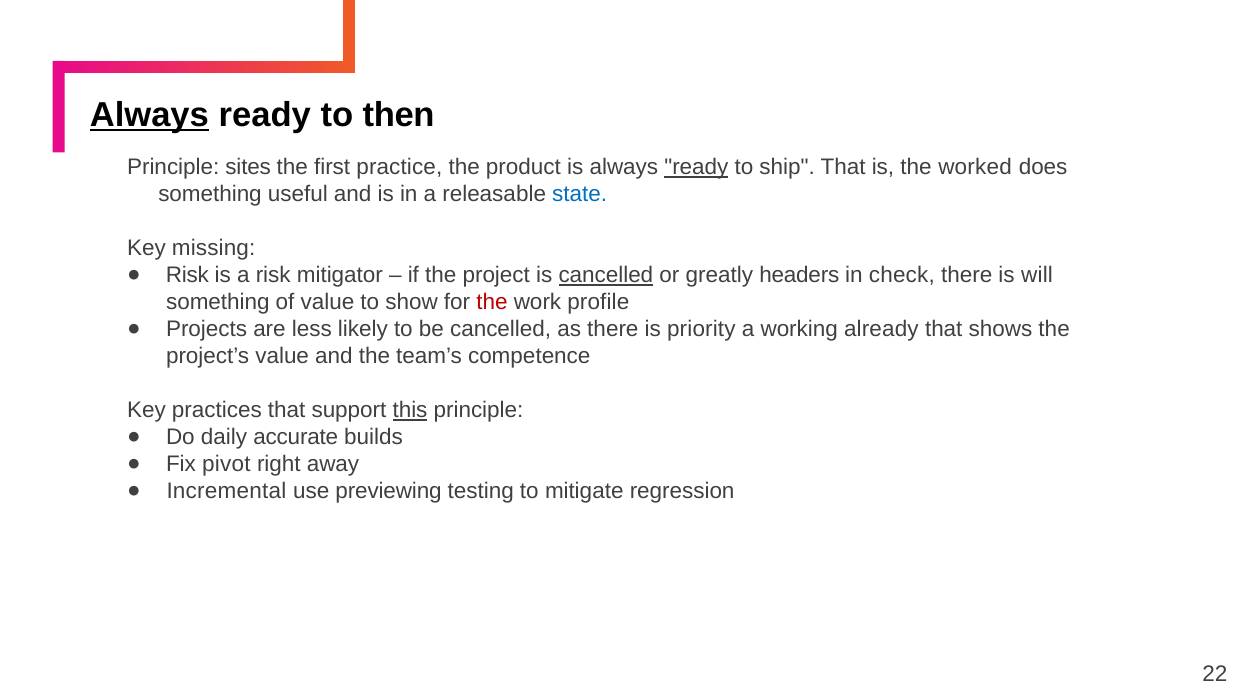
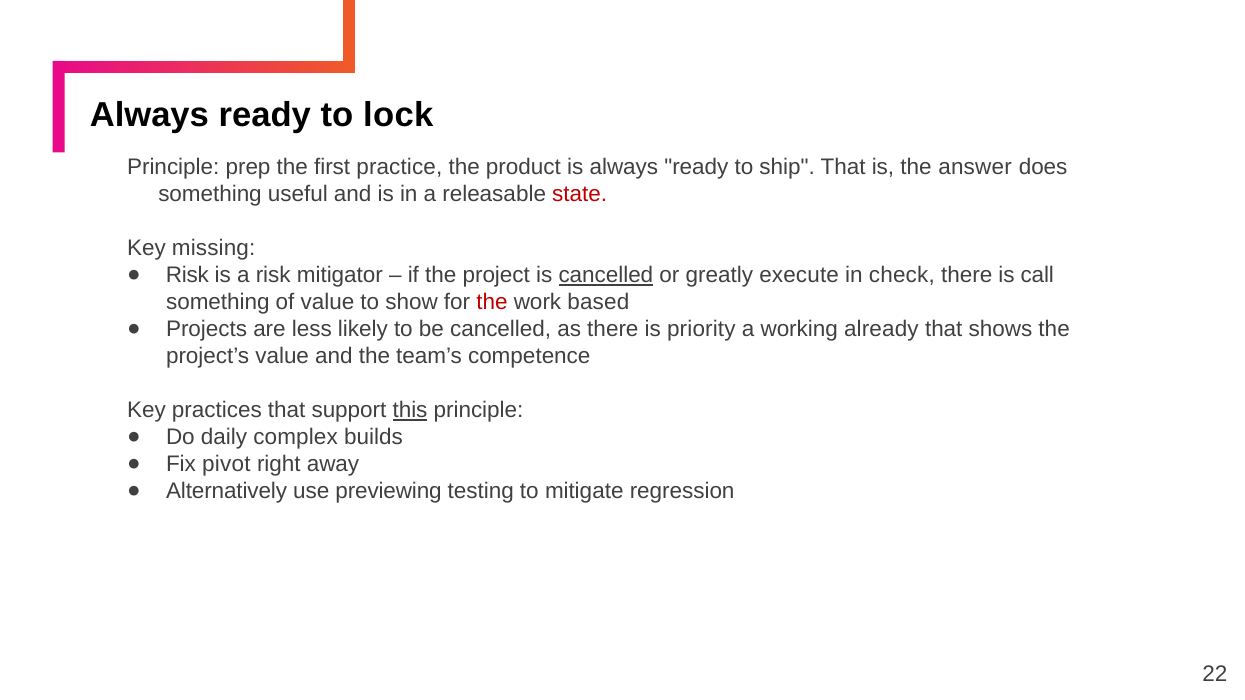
Always at (149, 115) underline: present -> none
then: then -> lock
sites: sites -> prep
ready at (696, 168) underline: present -> none
worked: worked -> answer
state colour: blue -> red
headers: headers -> execute
will: will -> call
profile: profile -> based
accurate: accurate -> complex
Incremental: Incremental -> Alternatively
